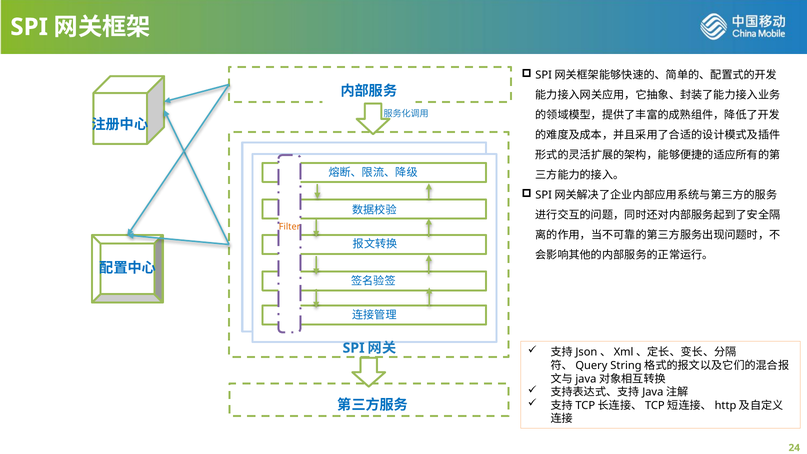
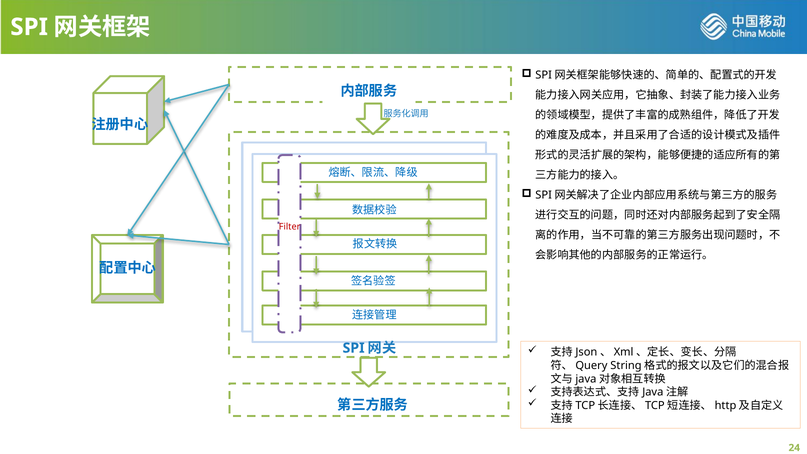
Filter colour: orange -> red
